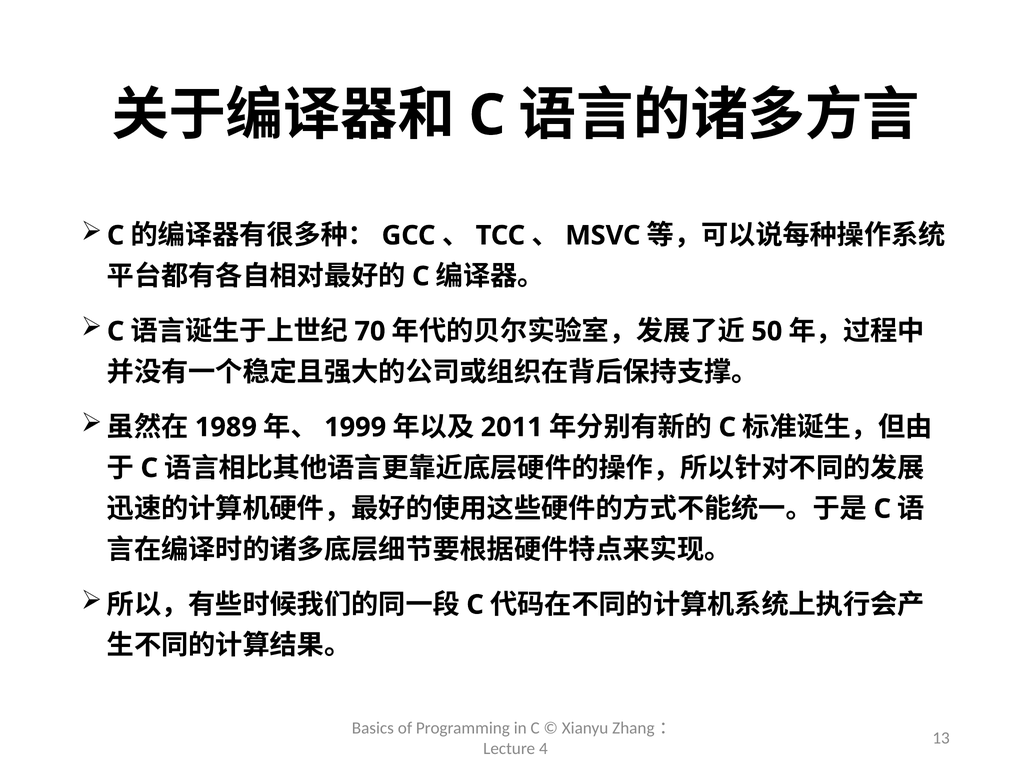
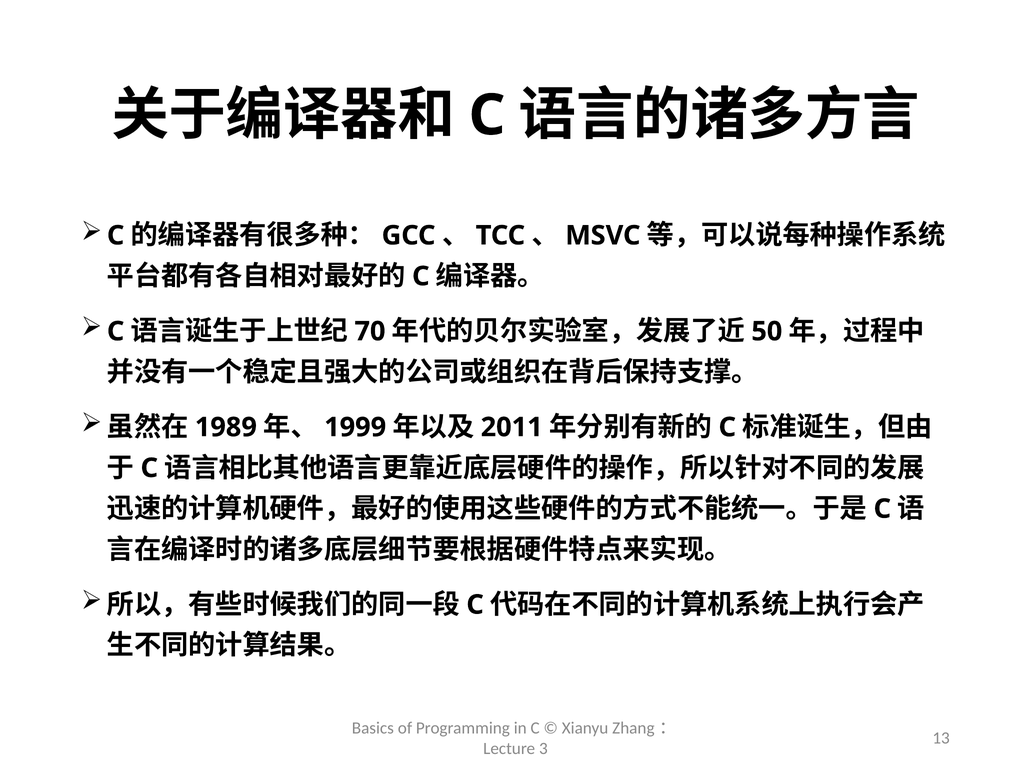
4: 4 -> 3
